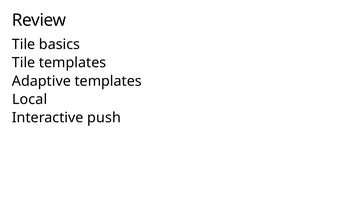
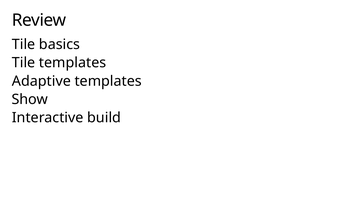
Local: Local -> Show
push: push -> build
